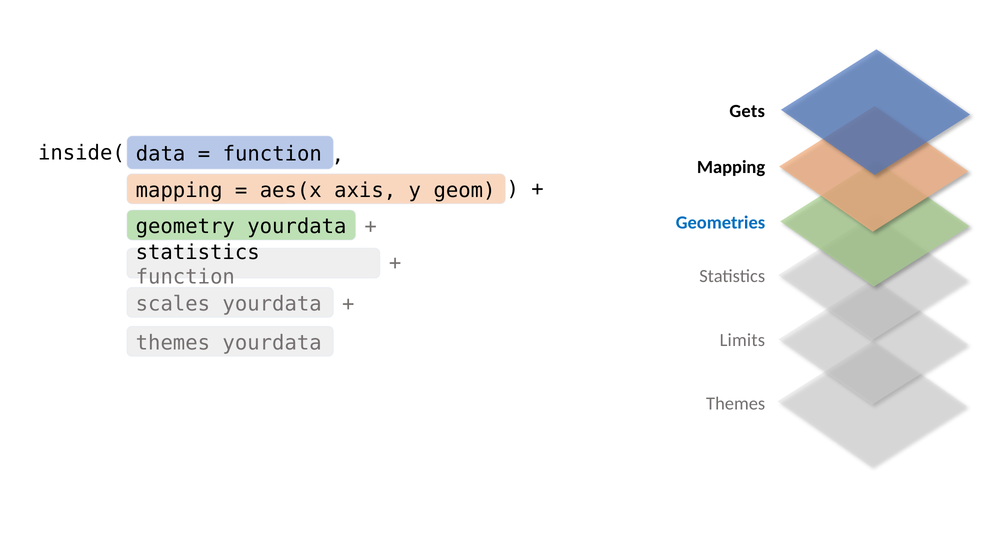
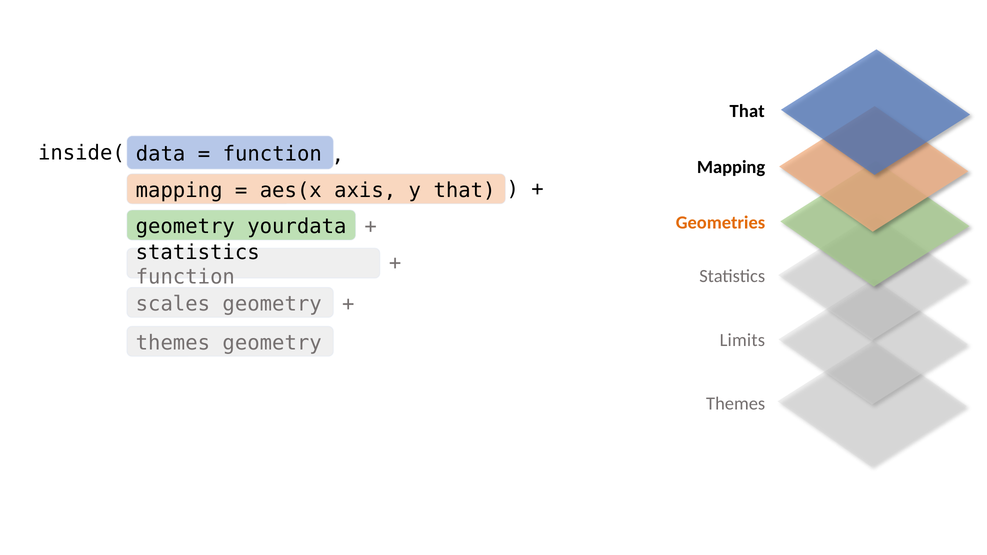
Gets at (747, 111): Gets -> That
y geom: geom -> that
Geometries colour: blue -> orange
scales yourdata: yourdata -> geometry
themes yourdata: yourdata -> geometry
